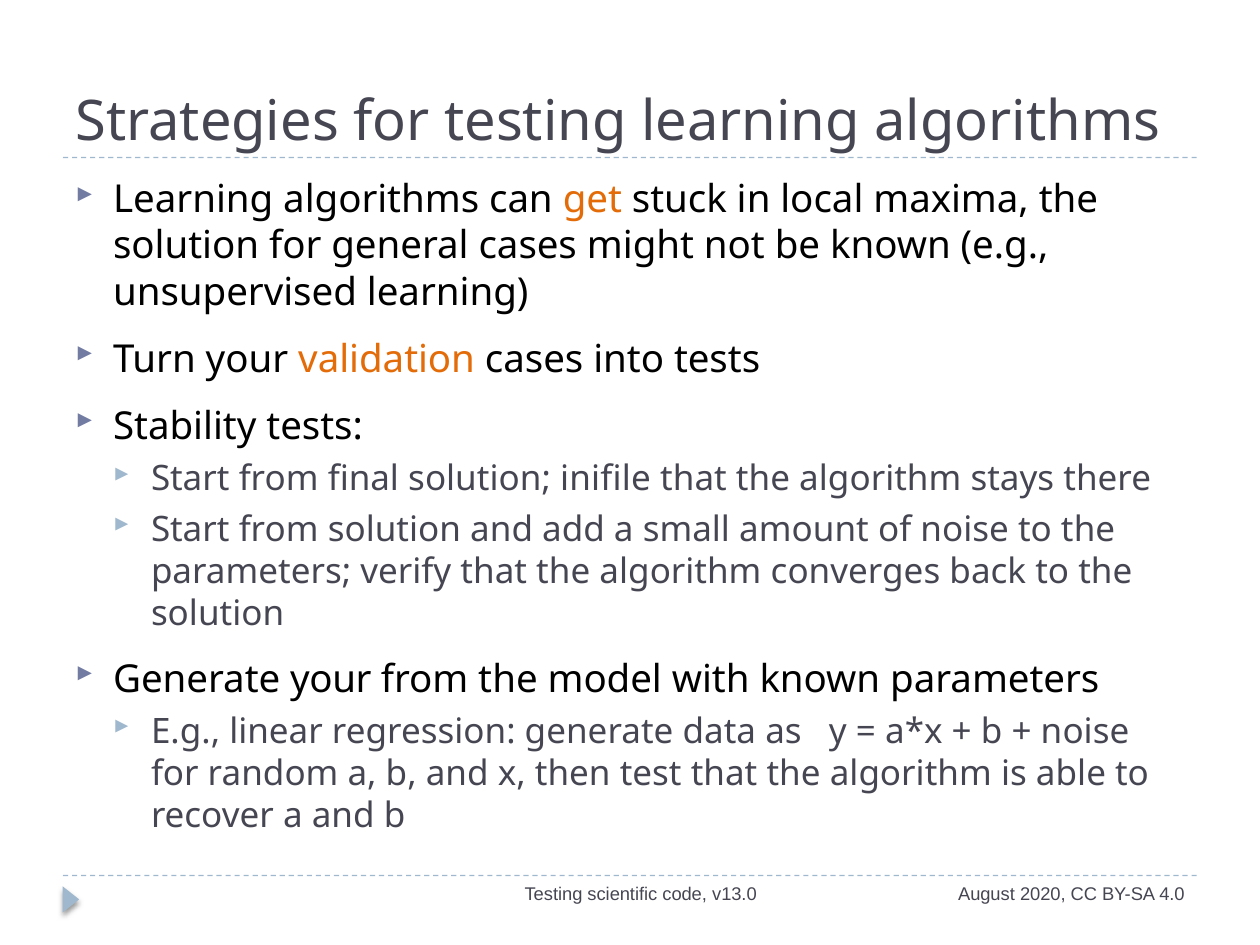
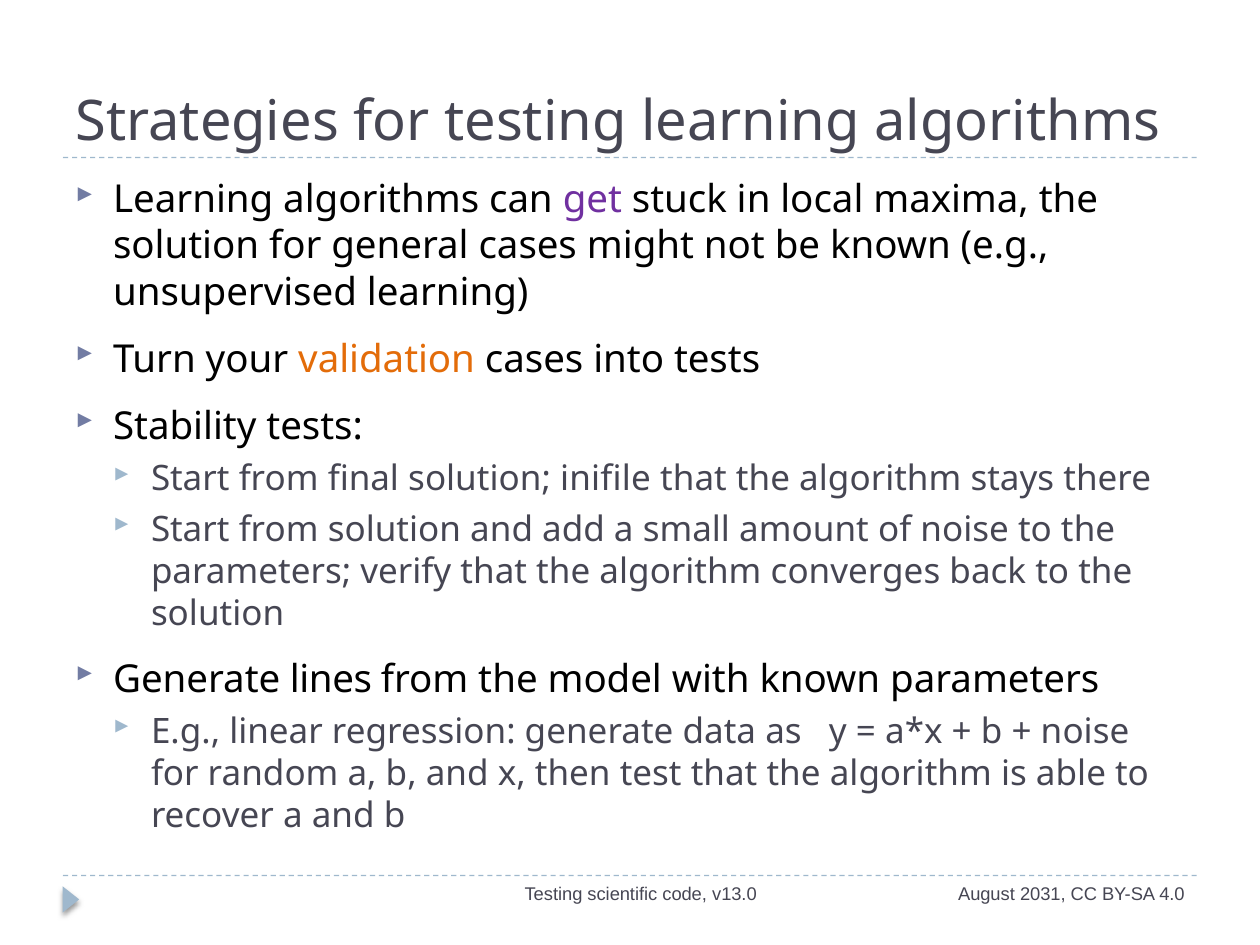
get colour: orange -> purple
Generate your: your -> lines
2020: 2020 -> 2031
